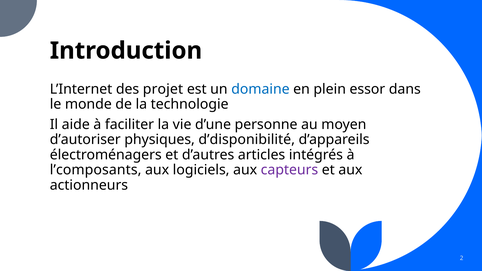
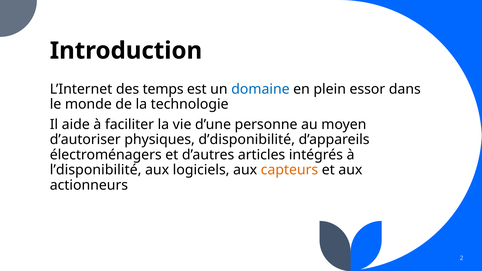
projet: projet -> temps
l’composants: l’composants -> l’disponibilité
capteurs colour: purple -> orange
